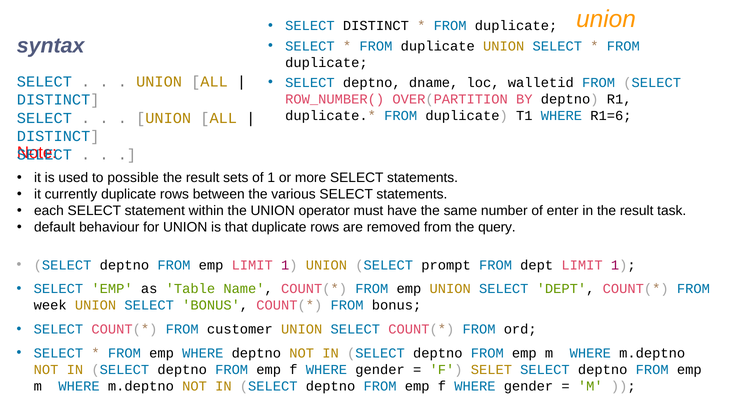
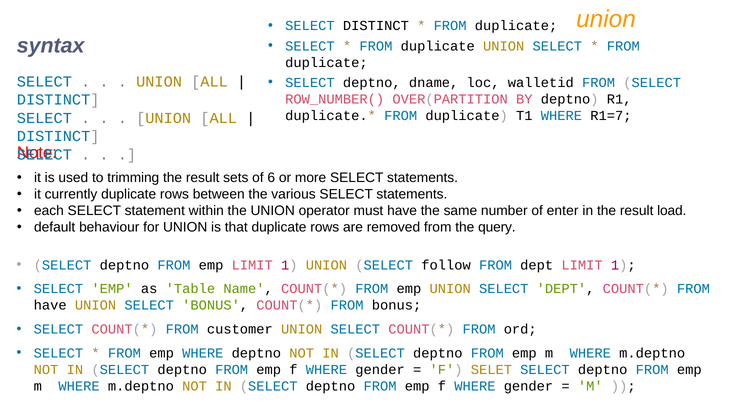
R1=6: R1=6 -> R1=7
possible: possible -> trimming
of 1: 1 -> 6
task: task -> load
prompt: prompt -> follow
week at (50, 306): week -> have
